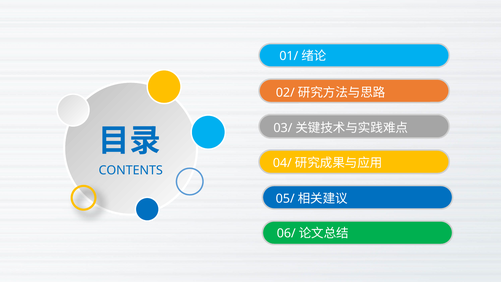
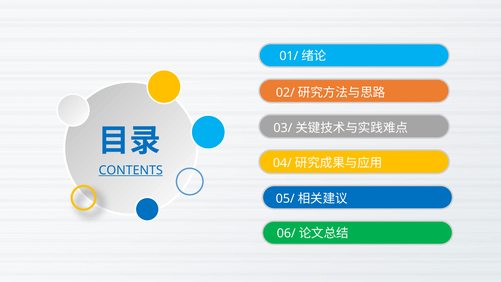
CONTENTS underline: none -> present
